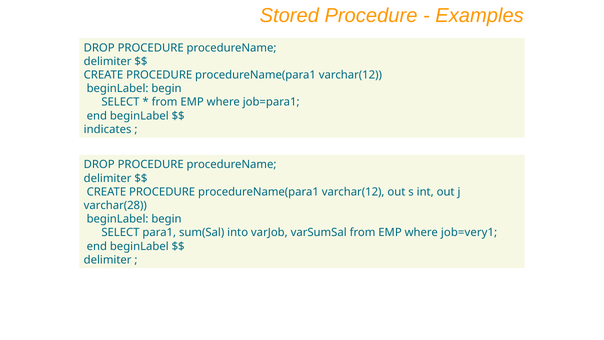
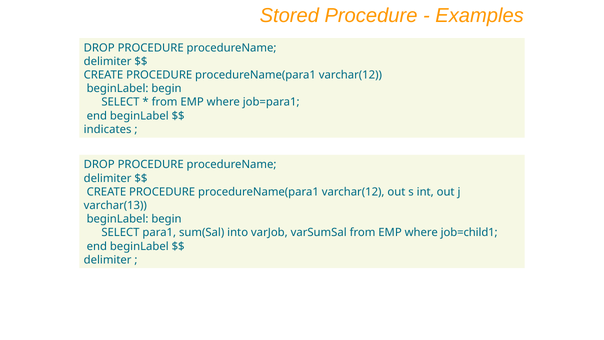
varchar(28: varchar(28 -> varchar(13
job=very1: job=very1 -> job=child1
